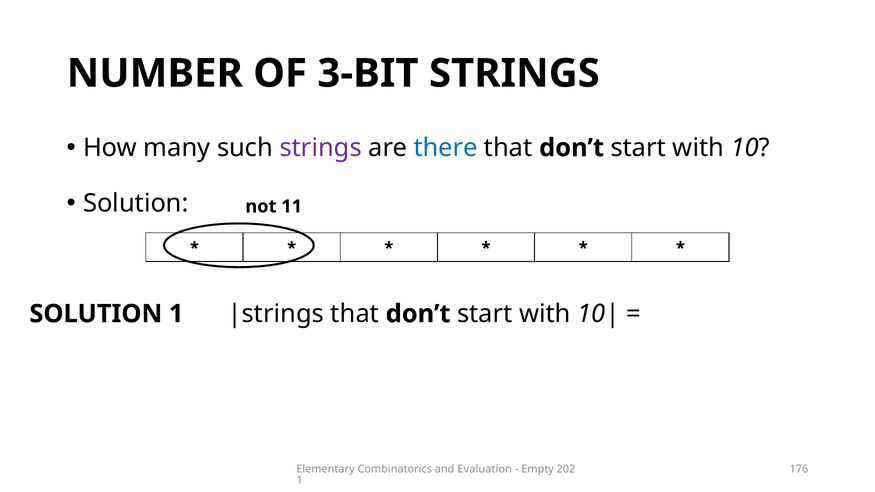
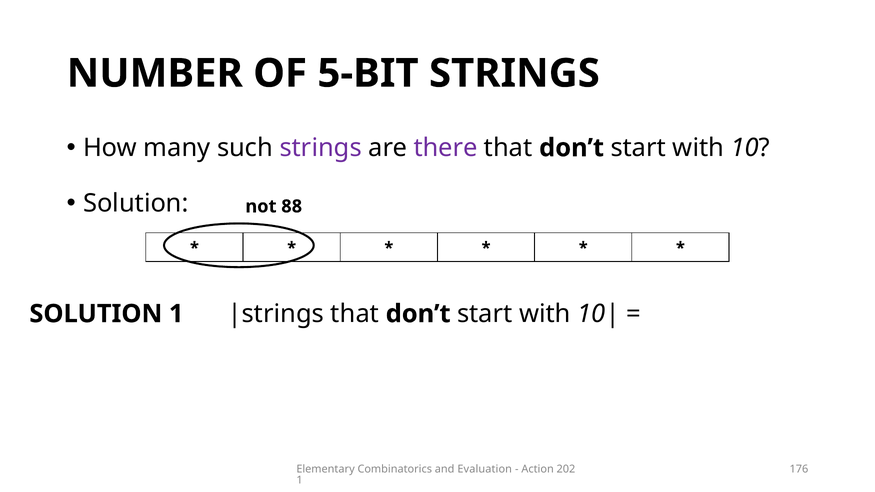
3-BIT: 3-BIT -> 5-BIT
there colour: blue -> purple
11: 11 -> 88
Empty: Empty -> Action
